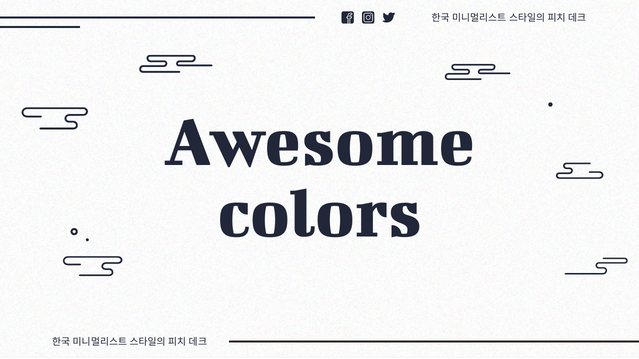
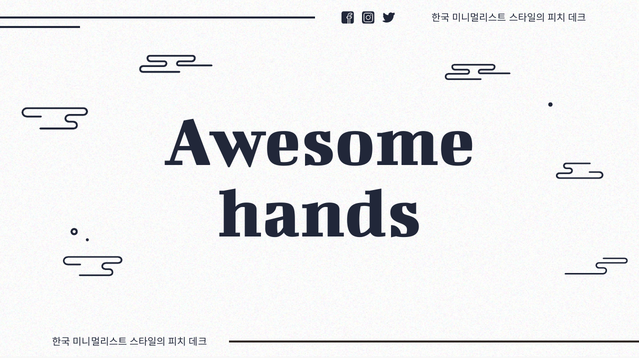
colors: colors -> hands
